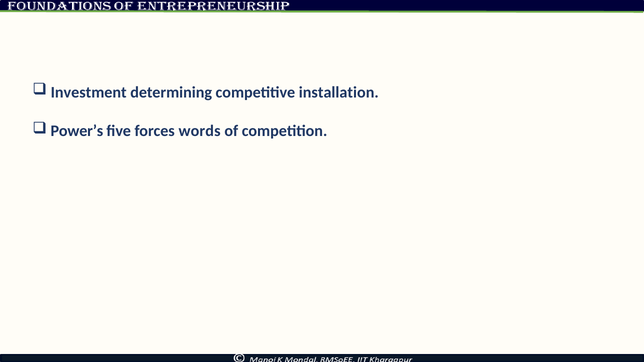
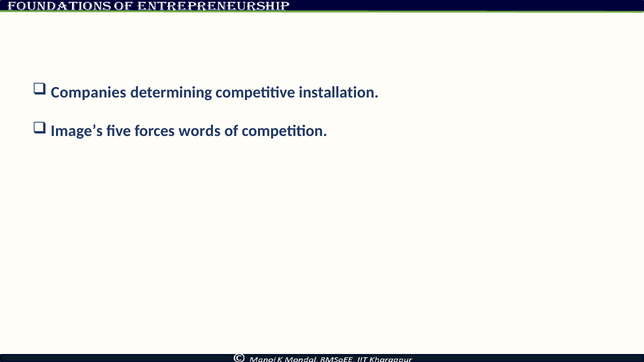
Investment: Investment -> Companies
Power’s: Power’s -> Image’s
